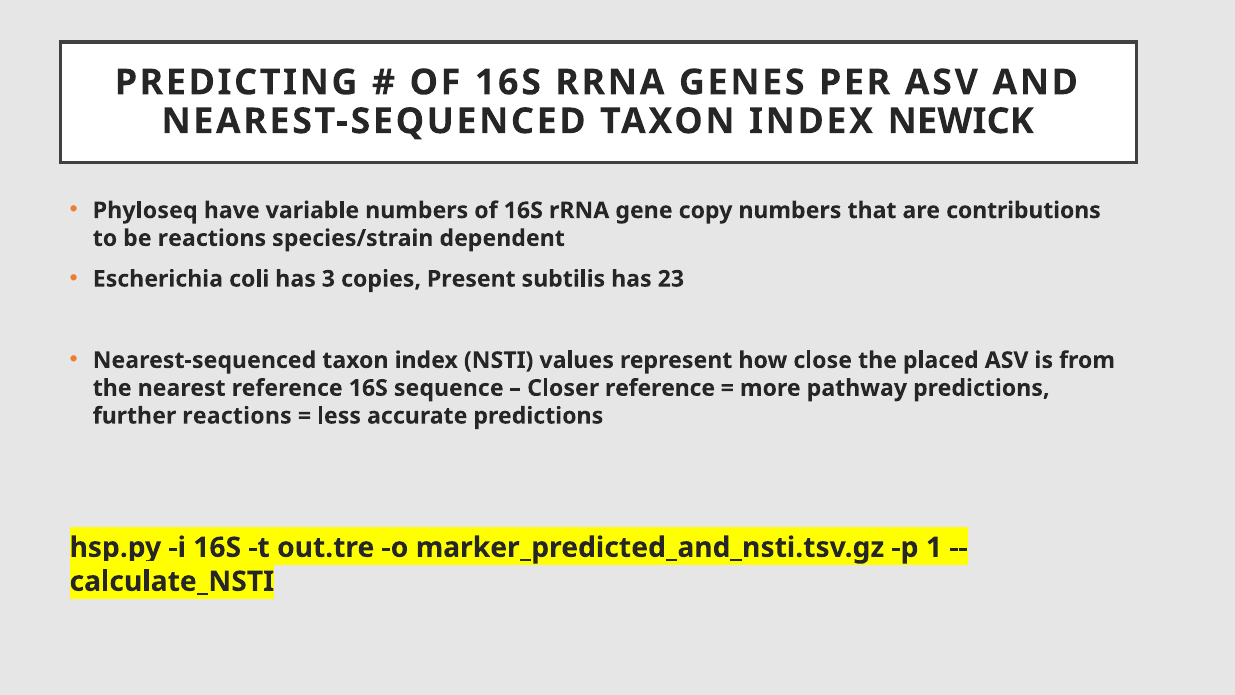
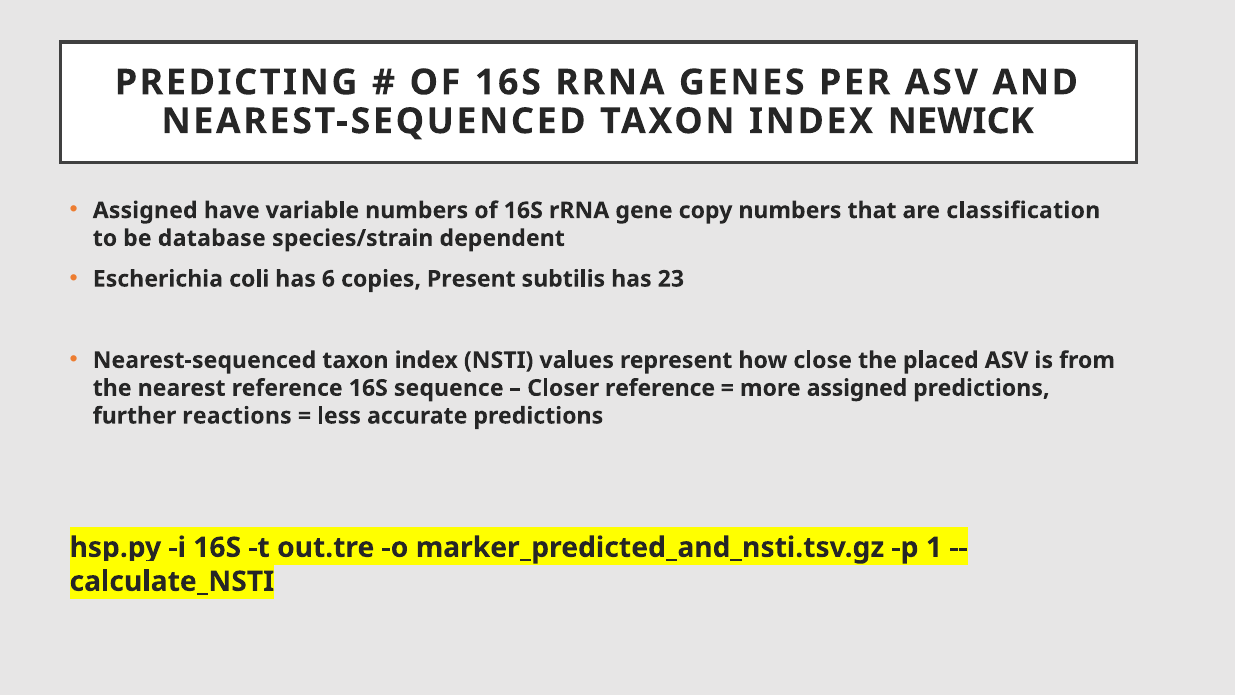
Phyloseq at (145, 210): Phyloseq -> Assigned
contributions: contributions -> classification
be reactions: reactions -> database
3: 3 -> 6
more pathway: pathway -> assigned
